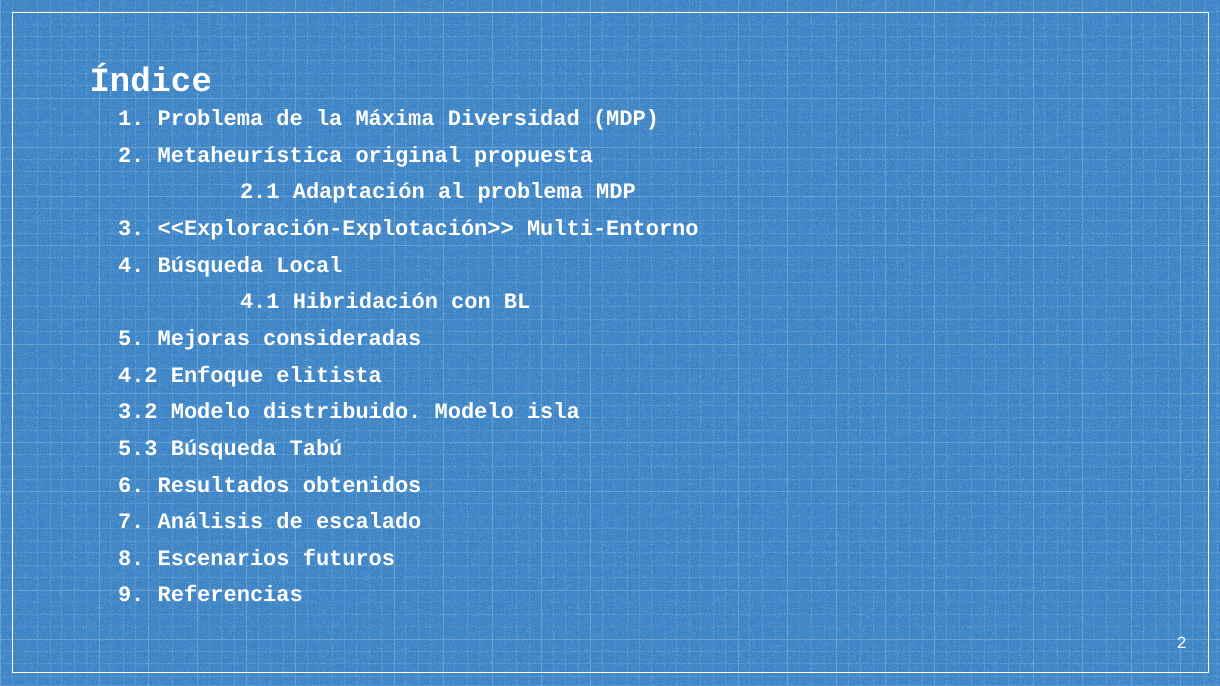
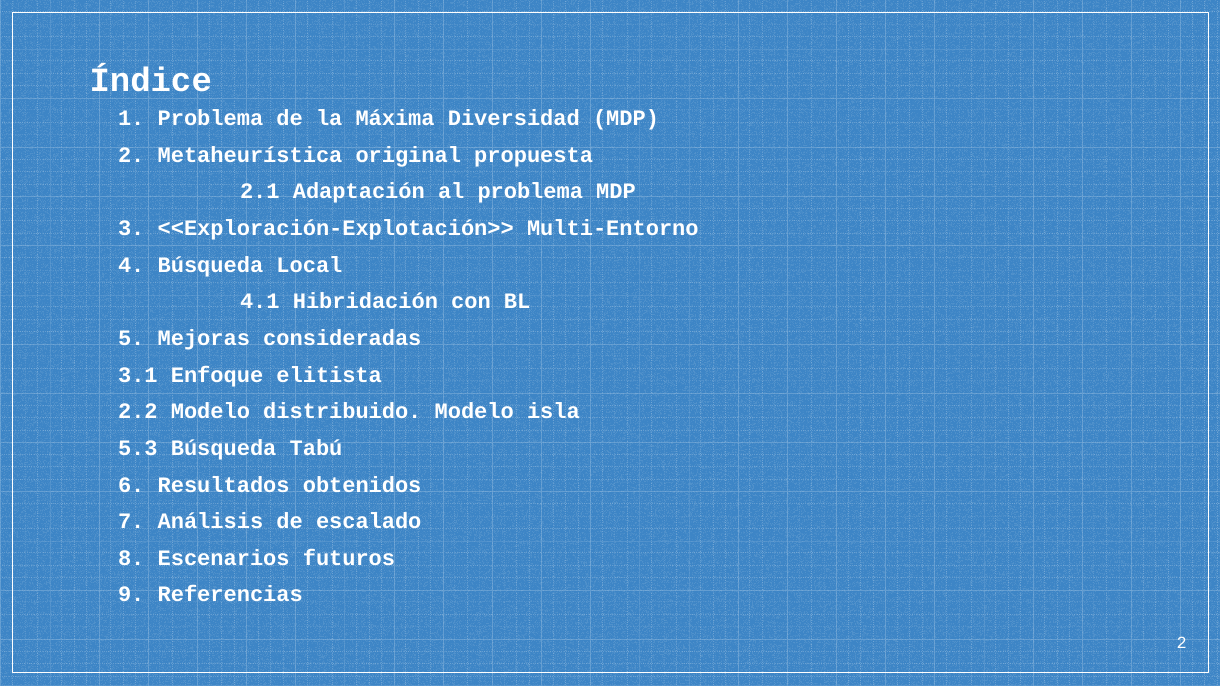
4.2: 4.2 -> 3.1
3.2: 3.2 -> 2.2
